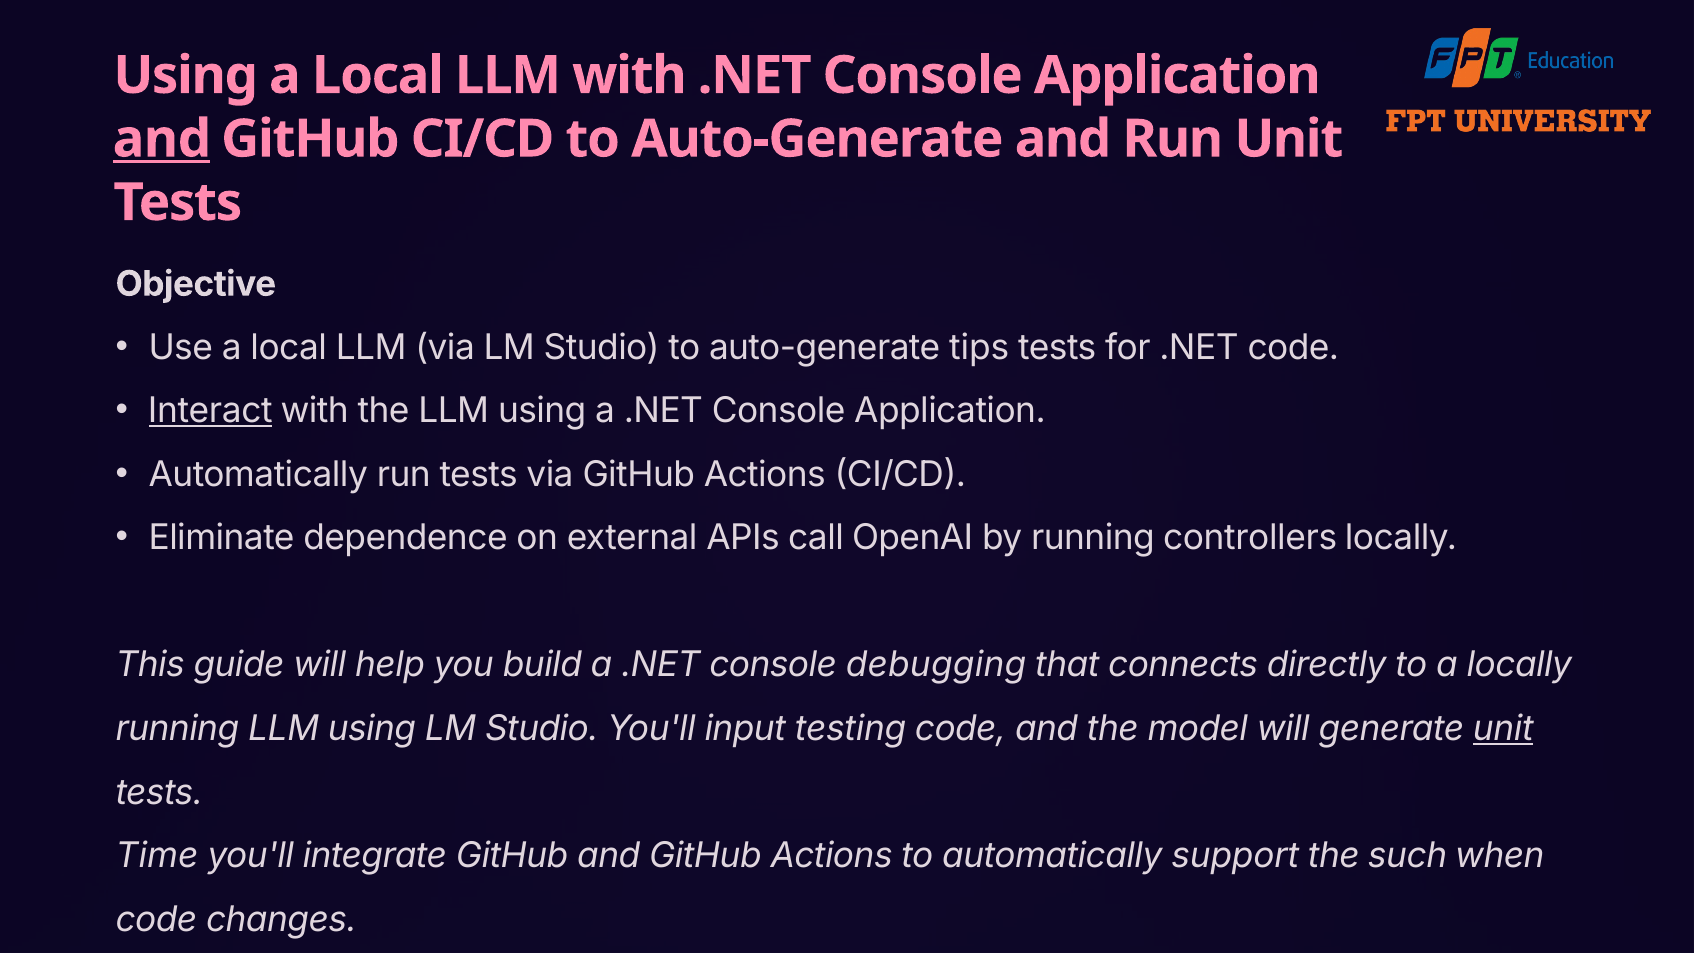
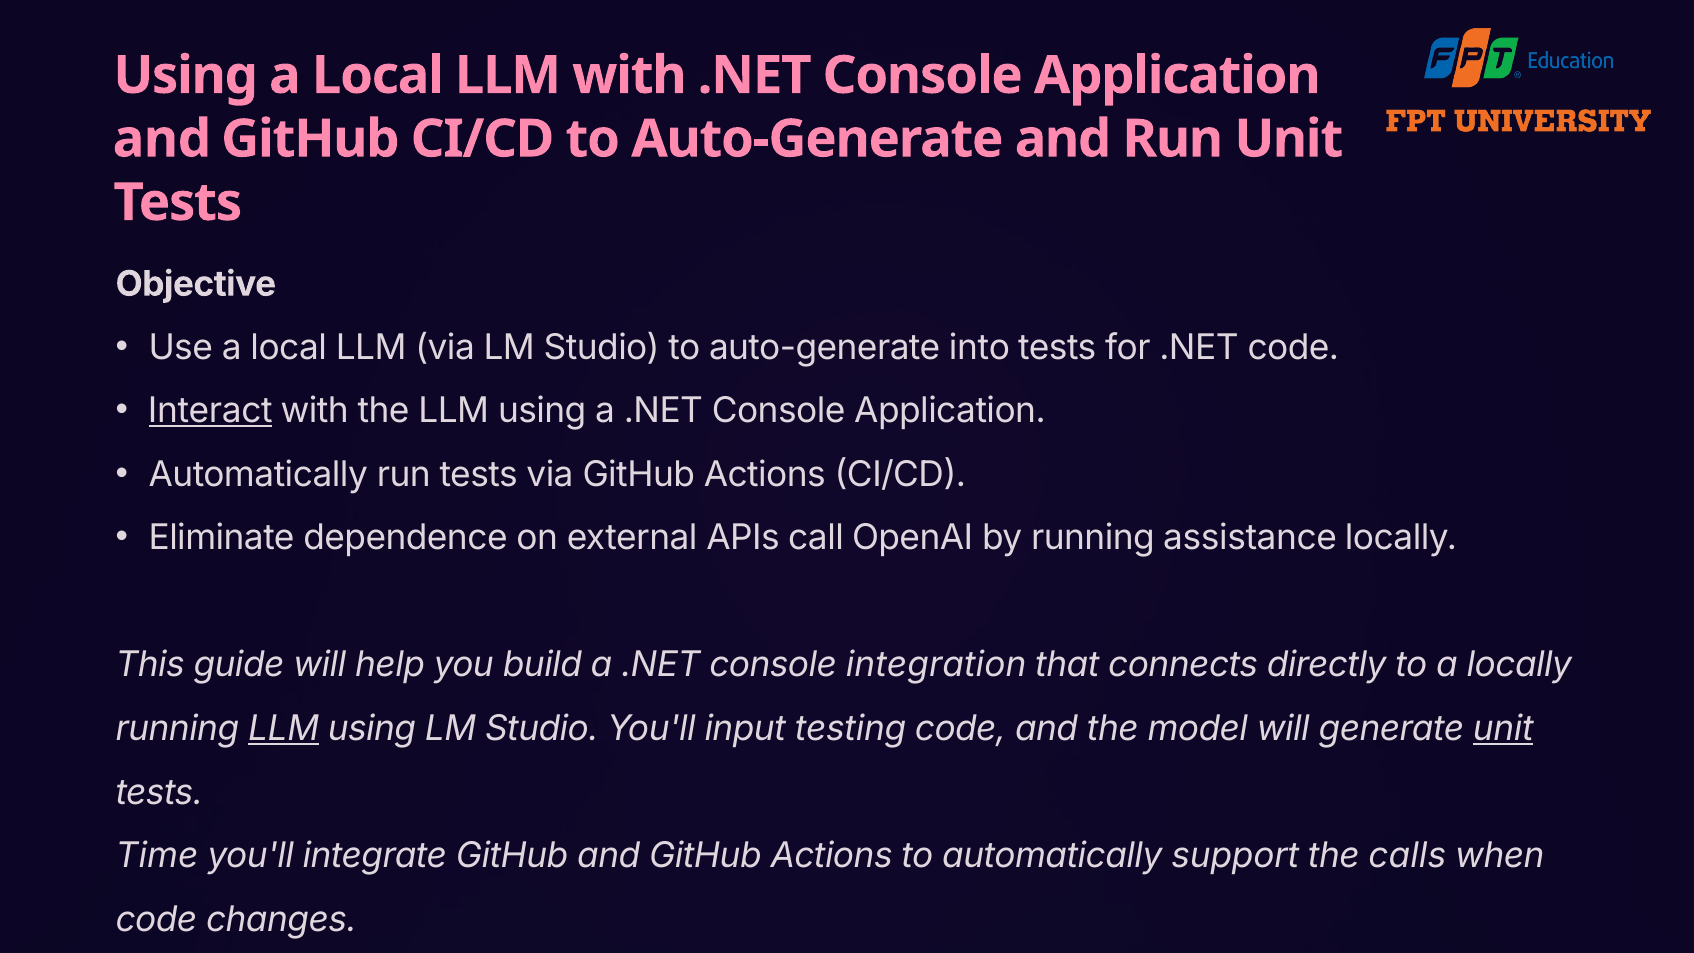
and at (162, 139) underline: present -> none
tips: tips -> into
controllers: controllers -> assistance
debugging: debugging -> integration
LLM at (284, 729) underline: none -> present
such: such -> calls
